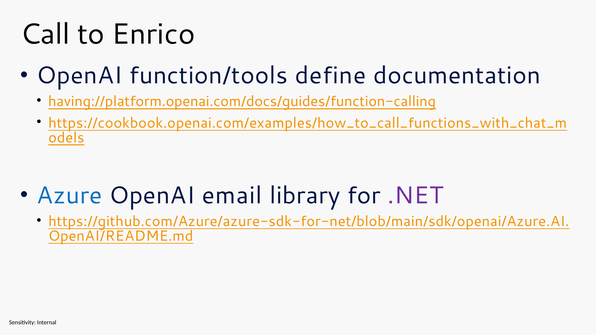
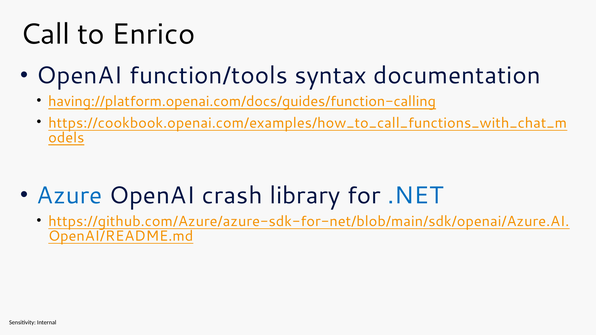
define: define -> syntax
email: email -> crash
.NET colour: purple -> blue
